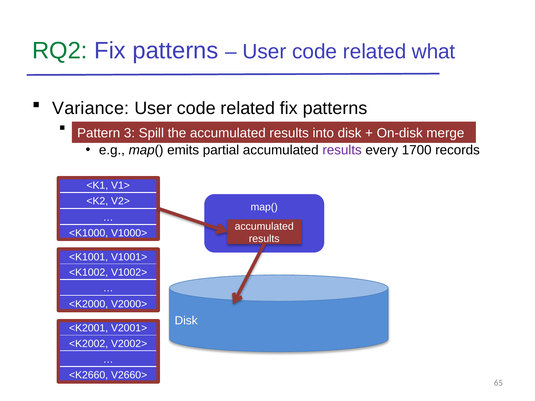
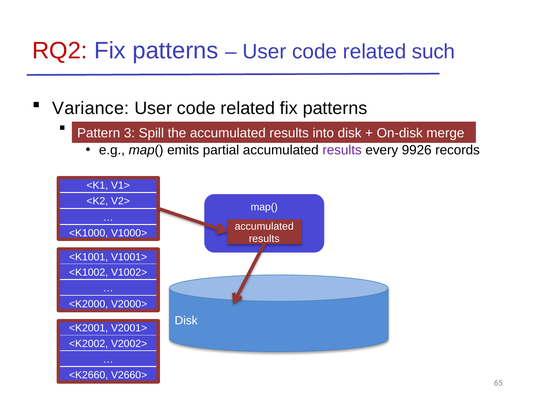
RQ2 colour: green -> red
what: what -> such
1700: 1700 -> 9926
